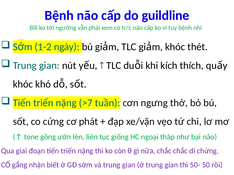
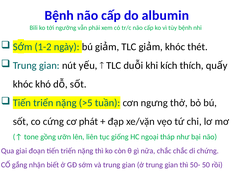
guildline: guildline -> albumin
>7: >7 -> >5
